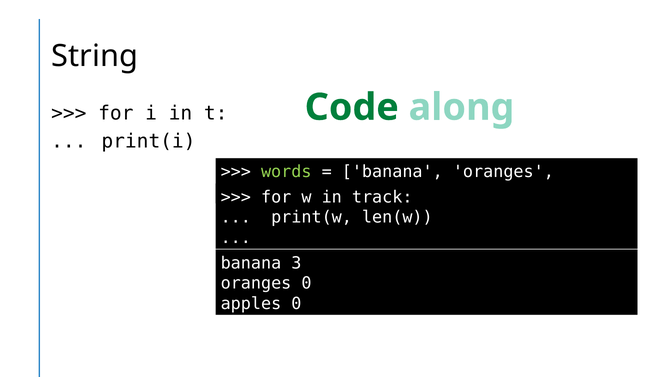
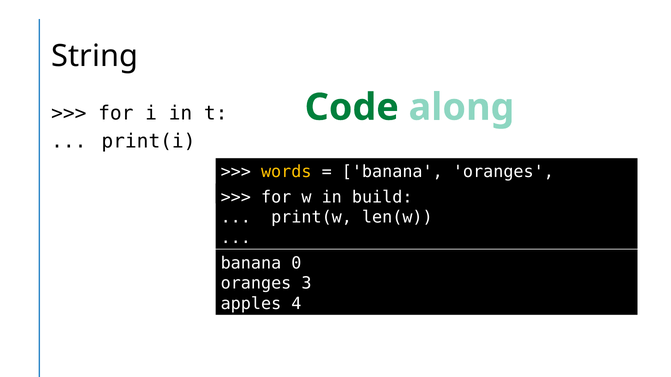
words colour: light green -> yellow
track: track -> build
3: 3 -> 0
oranges 0: 0 -> 3
apples 0: 0 -> 4
